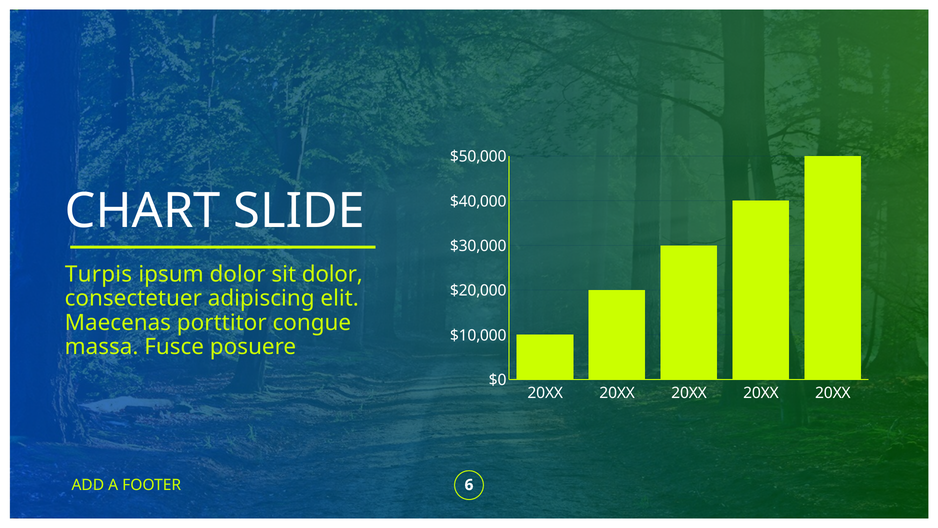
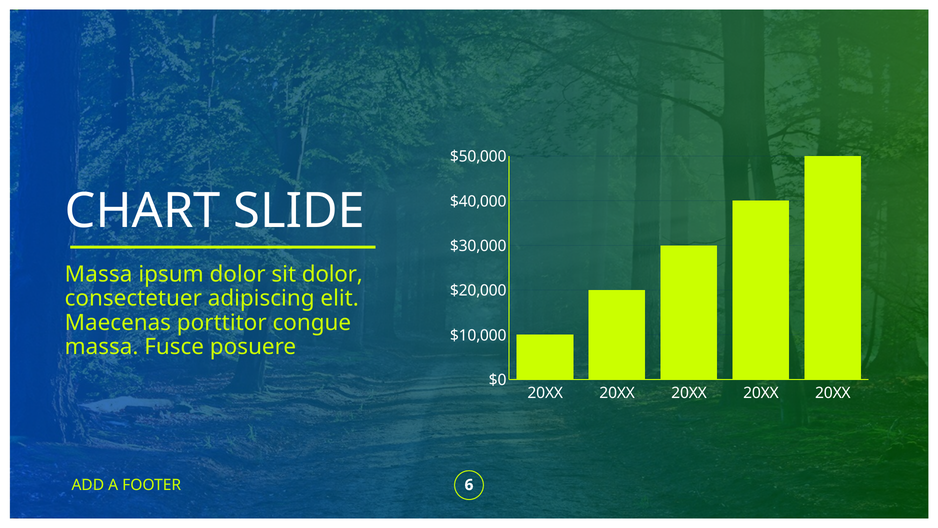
Turpis at (99, 274): Turpis -> Massa
